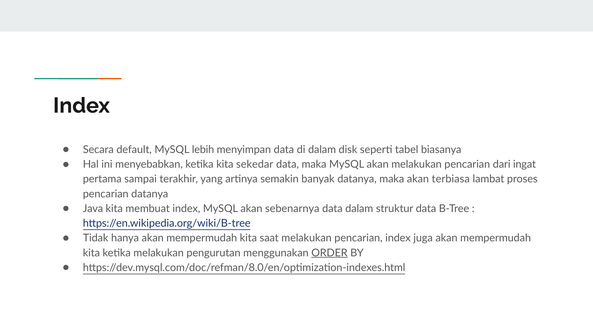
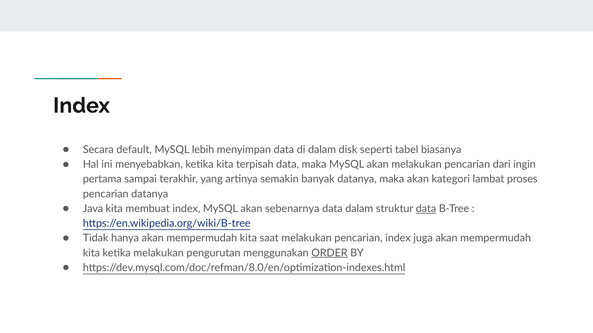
sekedar: sekedar -> terpisah
ingat: ingat -> ingin
terbiasa: terbiasa -> kategori
data at (426, 209) underline: none -> present
